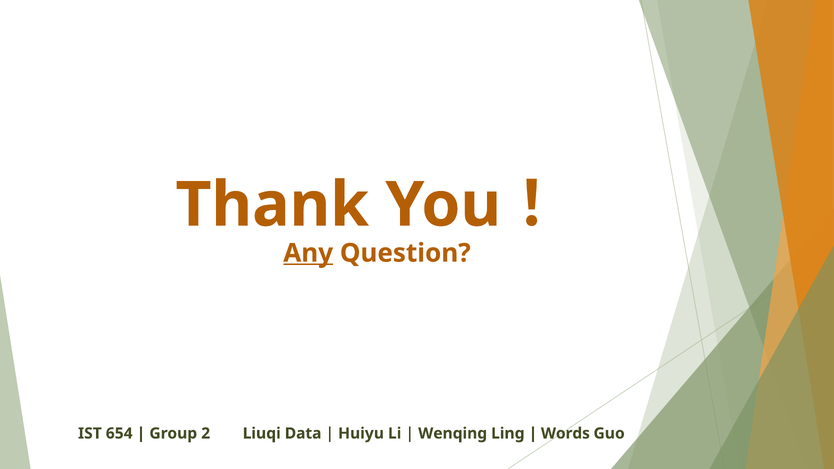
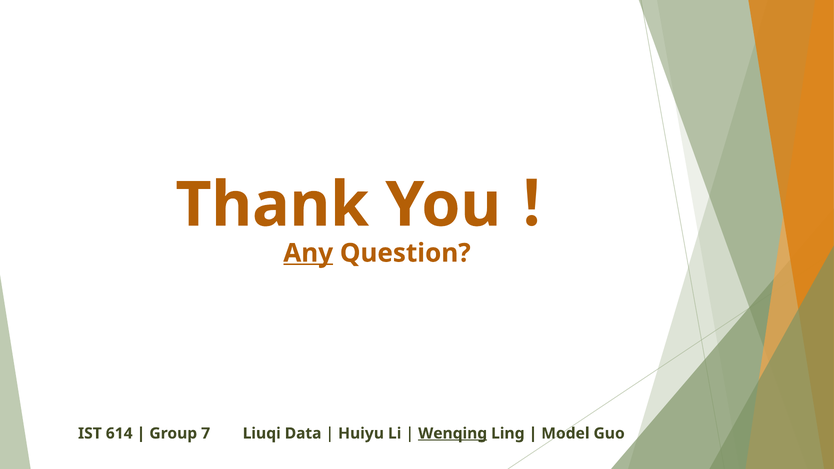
654: 654 -> 614
2: 2 -> 7
Wenqing underline: none -> present
Words: Words -> Model
